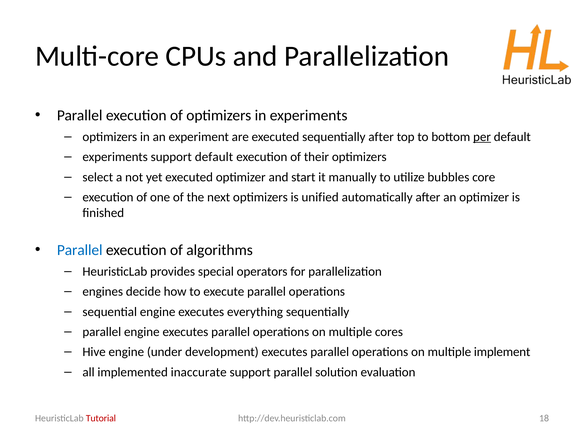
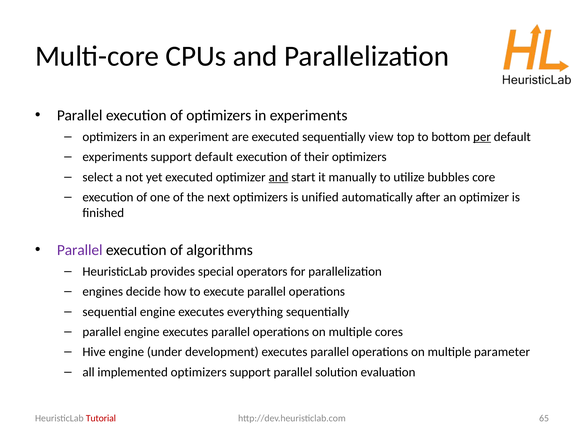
sequentially after: after -> view
and at (279, 177) underline: none -> present
Parallel at (80, 250) colour: blue -> purple
implement: implement -> parameter
implemented inaccurate: inaccurate -> optimizers
18: 18 -> 65
